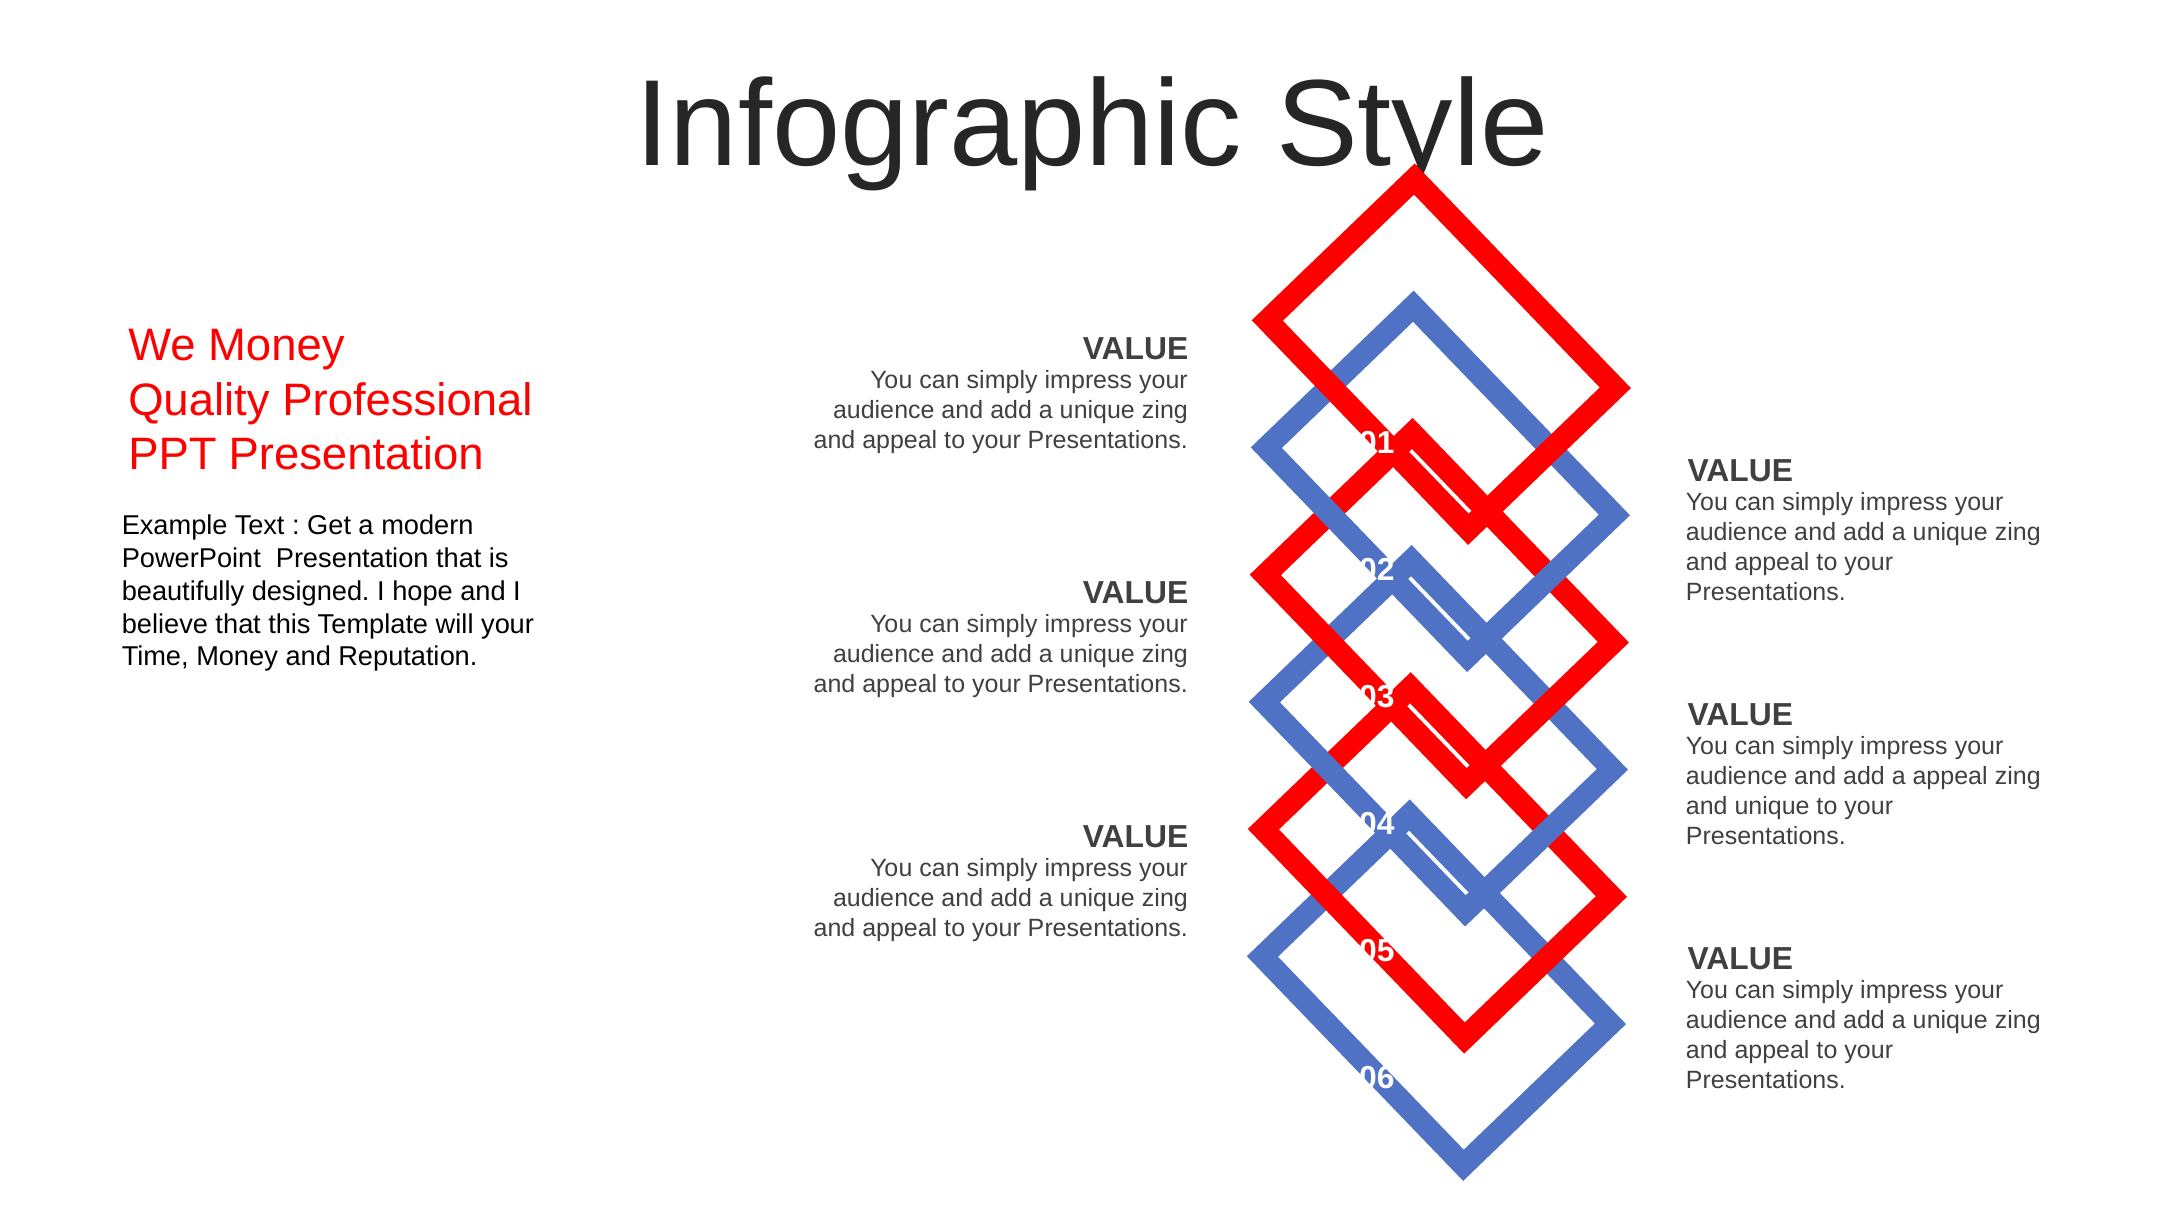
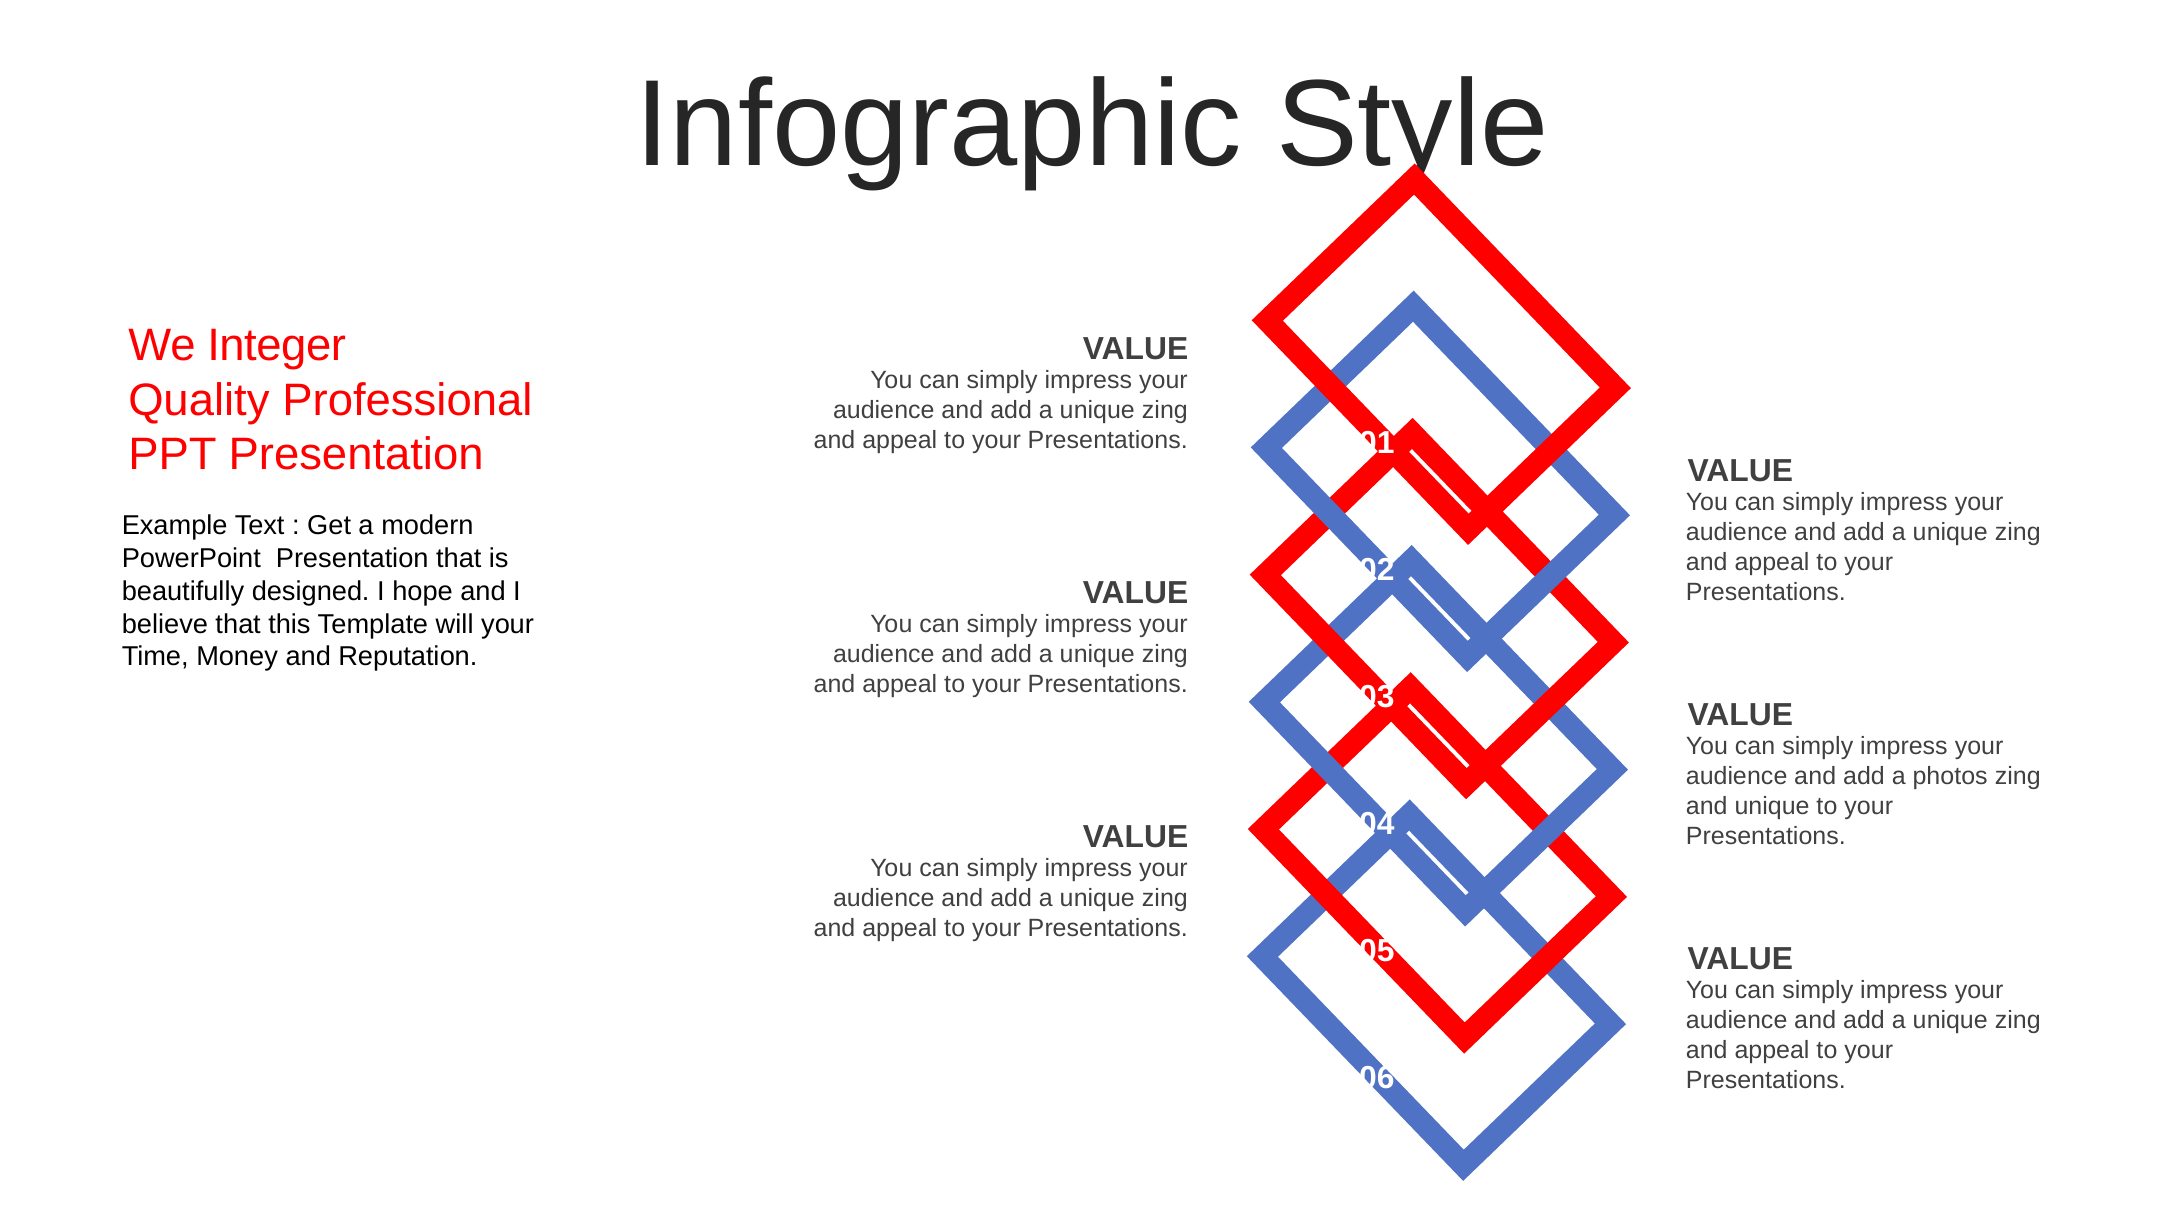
We Money: Money -> Integer
a appeal: appeal -> photos
